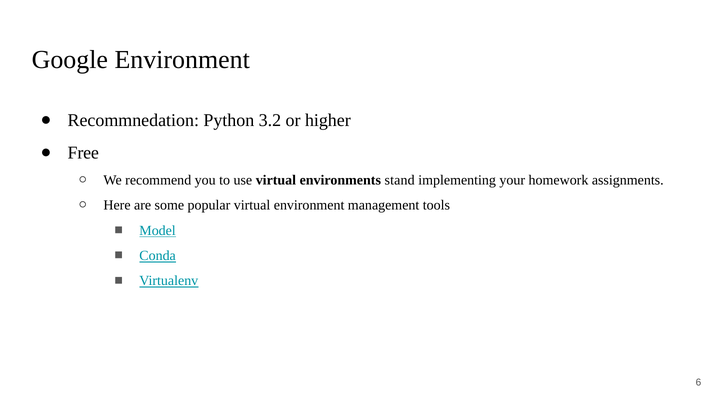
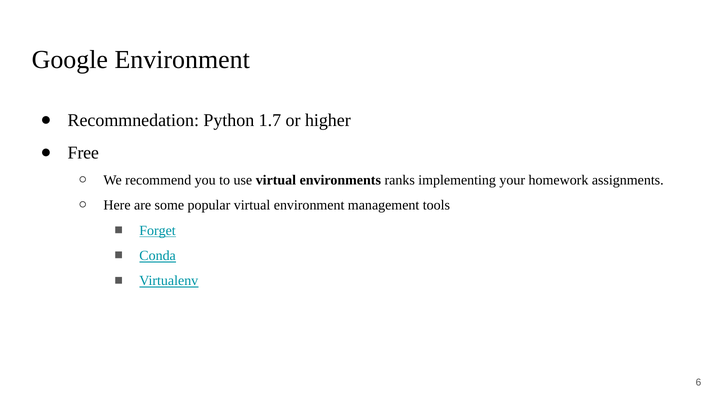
3.2: 3.2 -> 1.7
stand: stand -> ranks
Model: Model -> Forget
